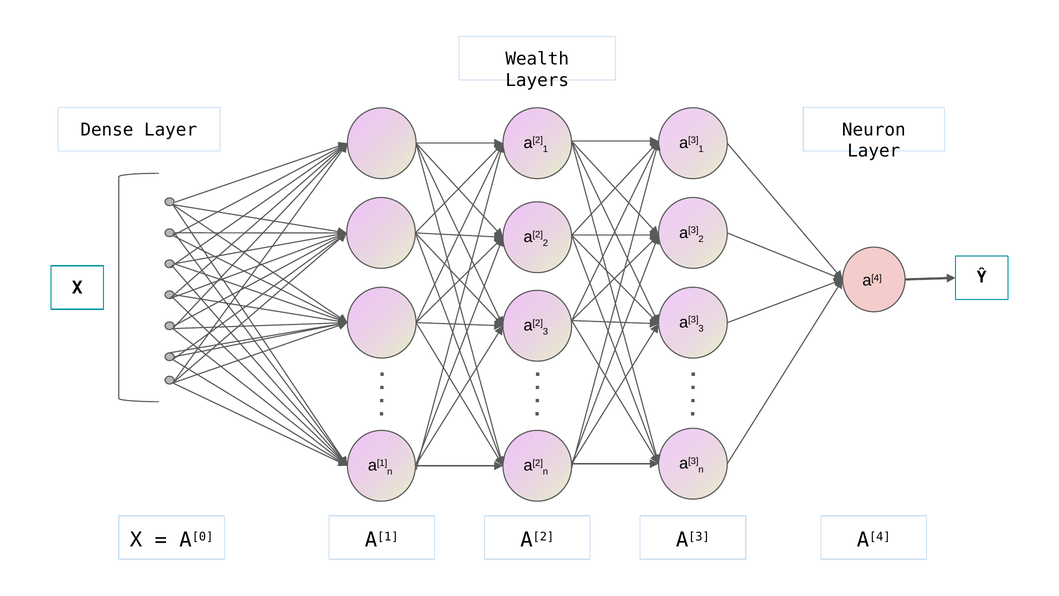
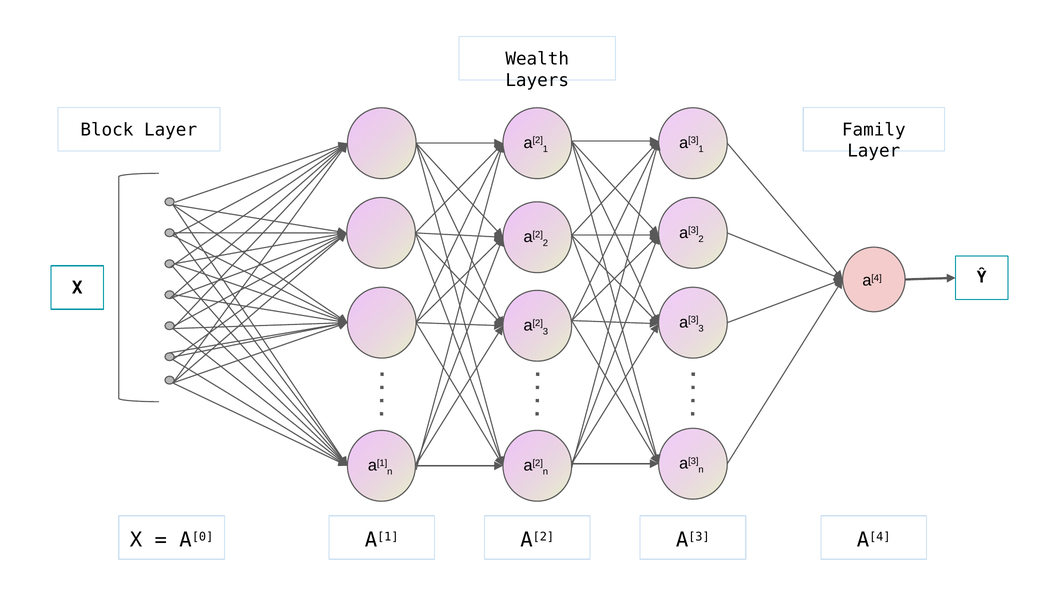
Dense: Dense -> Block
Neuron: Neuron -> Family
